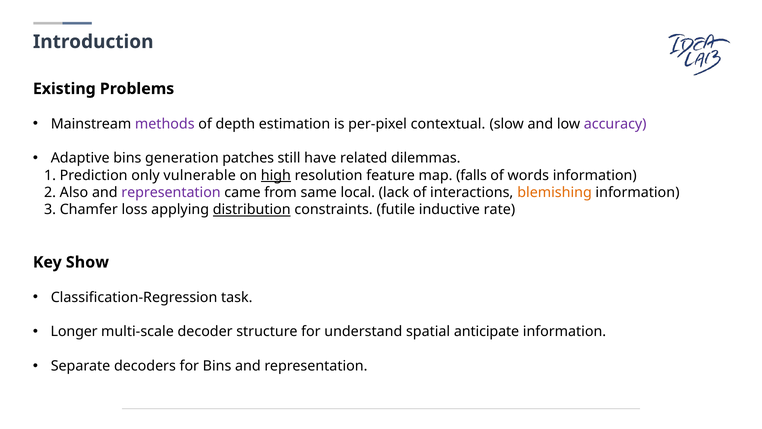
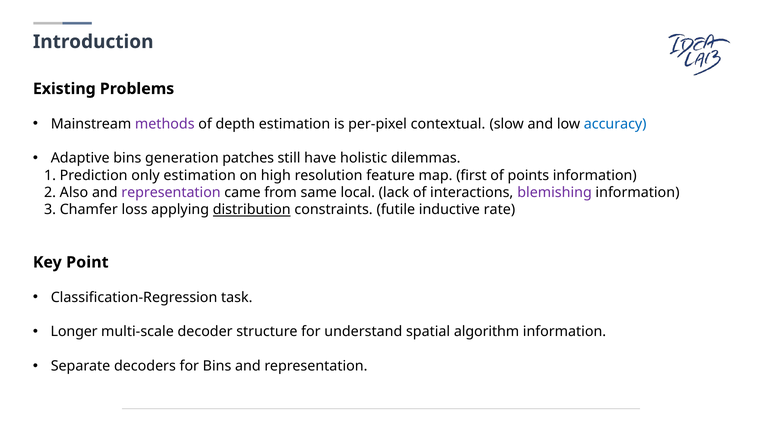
accuracy colour: purple -> blue
related: related -> holistic
only vulnerable: vulnerable -> estimation
high underline: present -> none
falls: falls -> first
words: words -> points
blemishing colour: orange -> purple
Show: Show -> Point
anticipate: anticipate -> algorithm
